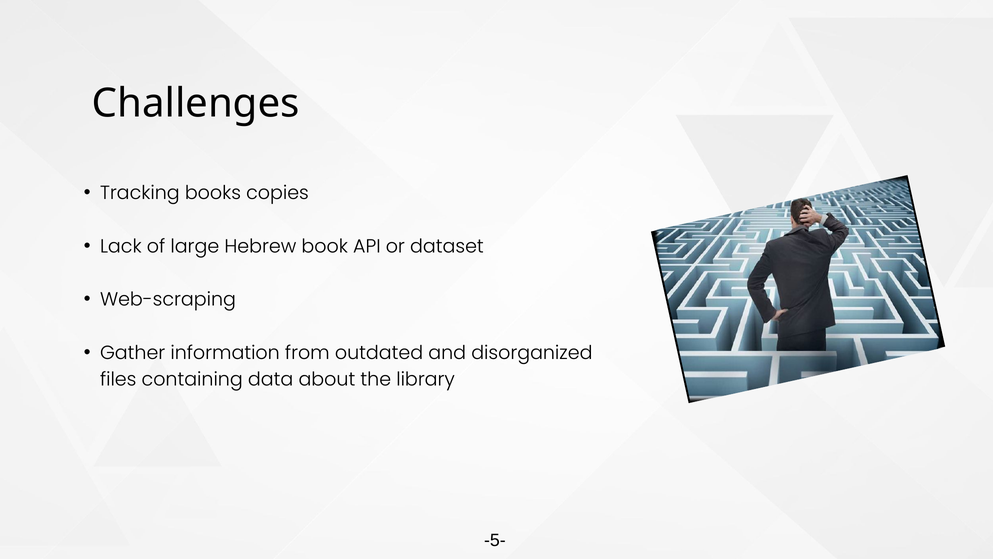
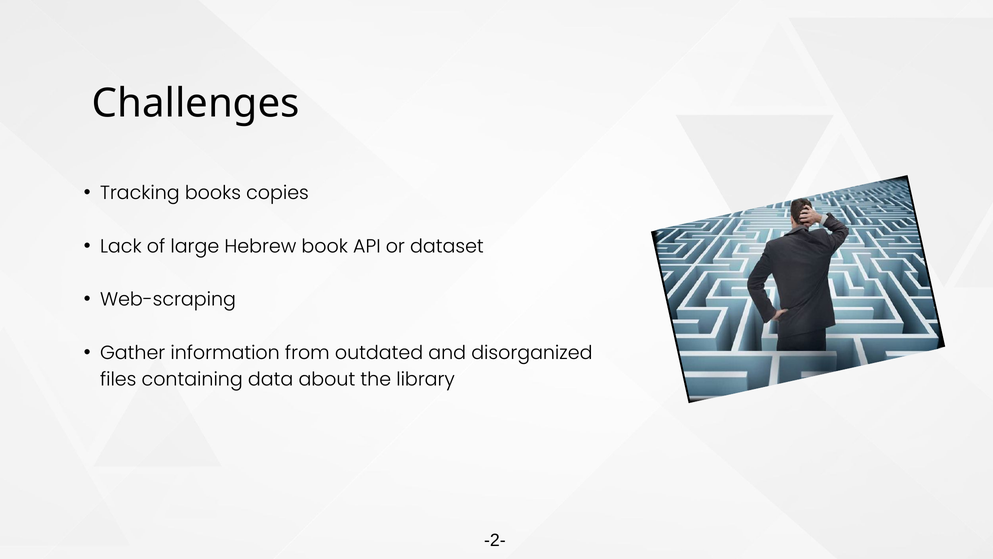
-5-: -5- -> -2-
